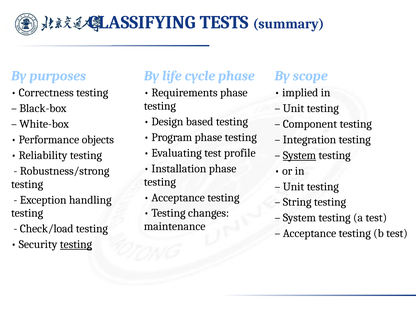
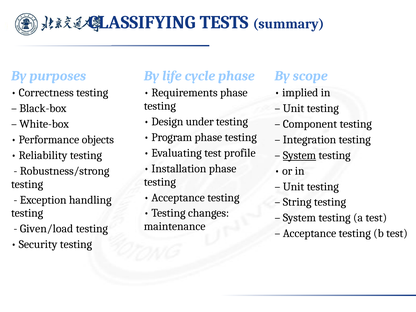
based: based -> under
Check/load: Check/load -> Given/load
testing at (76, 244) underline: present -> none
